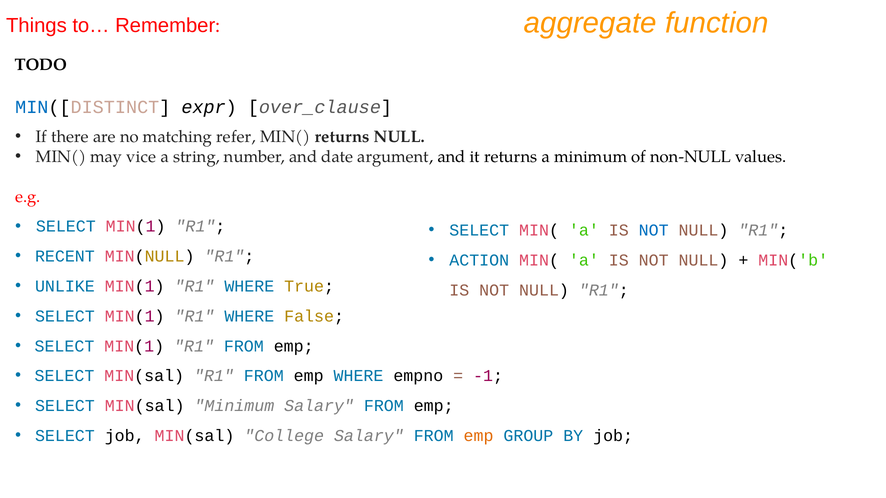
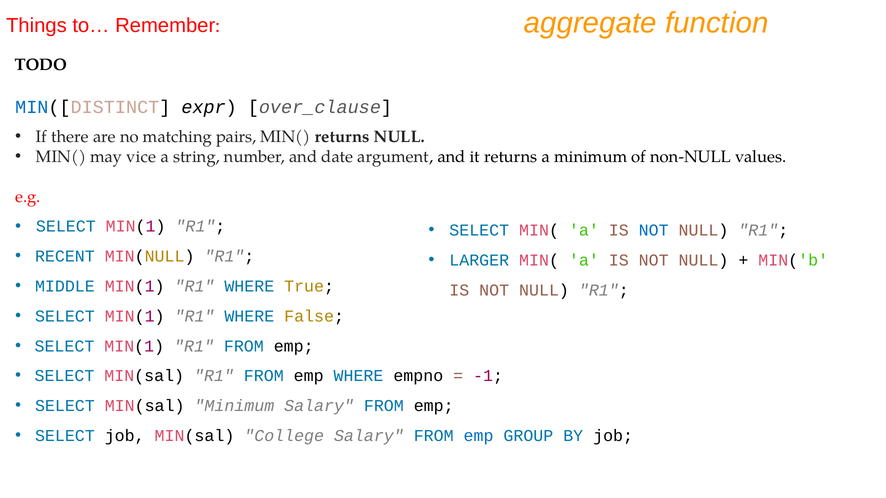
refer: refer -> pairs
ACTION: ACTION -> LARGER
UNLIKE: UNLIKE -> MIDDLE
emp at (479, 436) colour: orange -> blue
